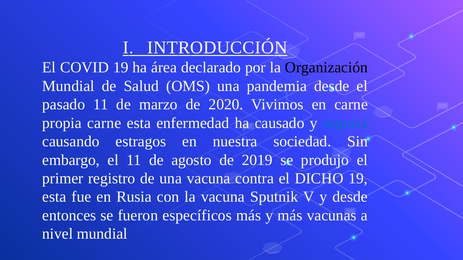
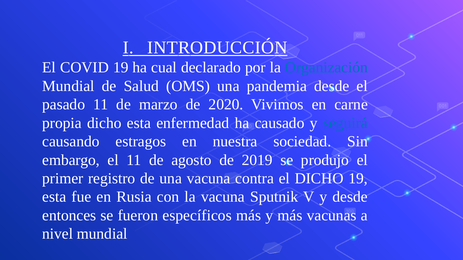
área: área -> cual
Organización colour: black -> blue
propia carne: carne -> dicho
